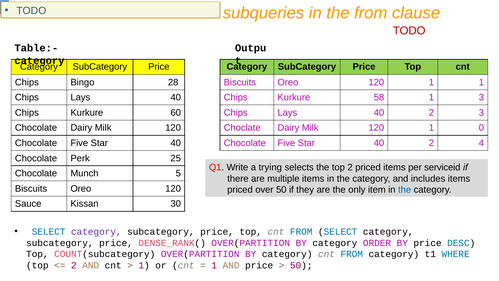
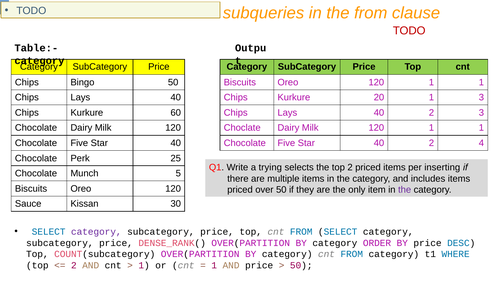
Bingo 28: 28 -> 50
58: 58 -> 20
Milk 120 1 0: 0 -> 1
serviceid: serviceid -> inserting
the at (405, 190) colour: blue -> purple
